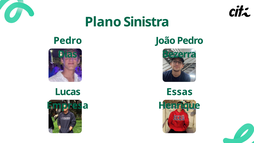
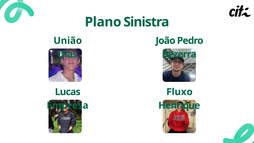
Pedro at (68, 41): Pedro -> União
Essas: Essas -> Fluxo
